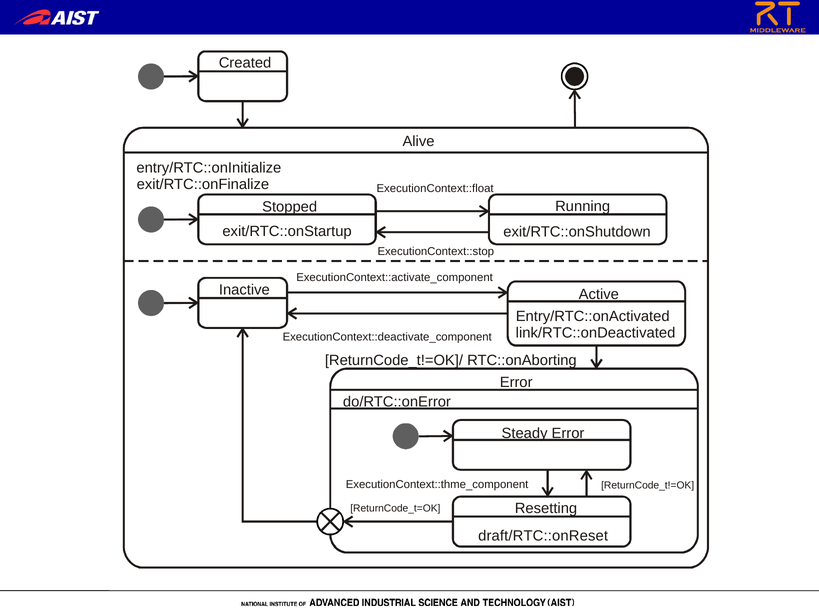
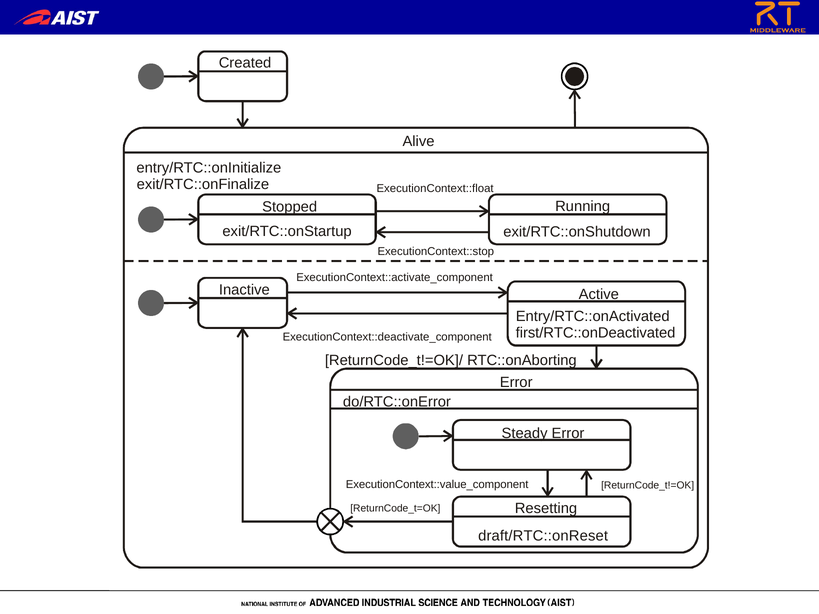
link/RTC::onDeactivated: link/RTC::onDeactivated -> first/RTC::onDeactivated
ExecutionContext::thme_component: ExecutionContext::thme_component -> ExecutionContext::value_component
